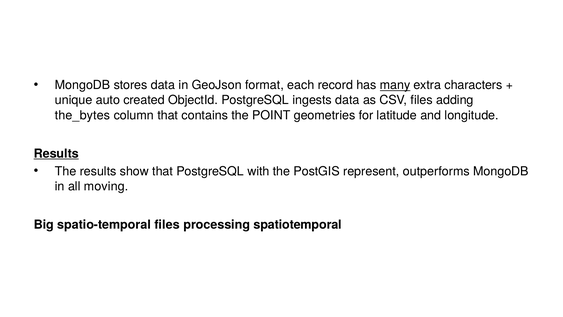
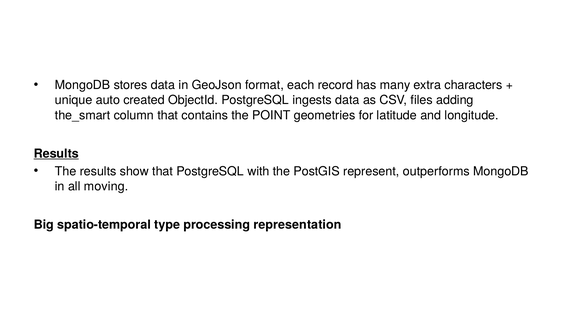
many underline: present -> none
the_bytes: the_bytes -> the_smart
spatio-temporal files: files -> type
spatiotemporal: spatiotemporal -> representation
